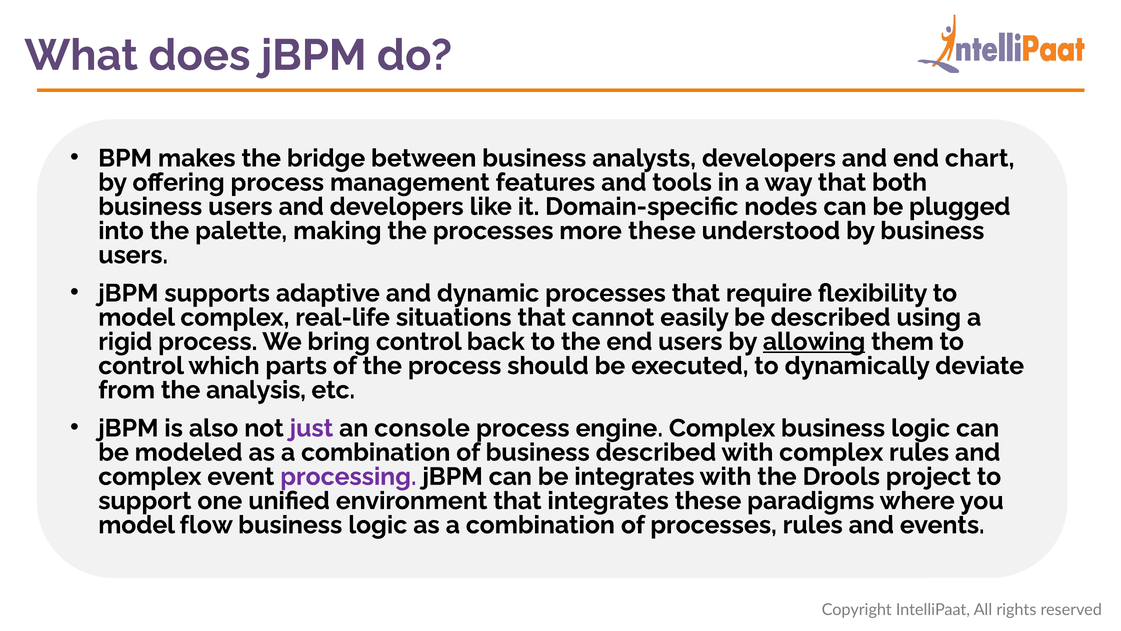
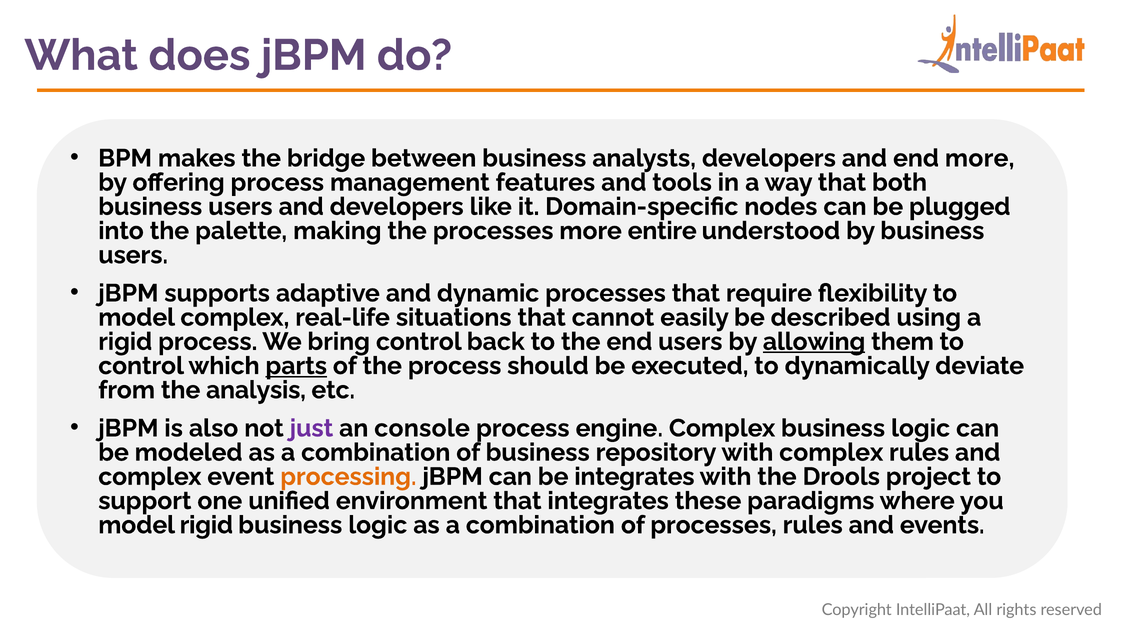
end chart: chart -> more
more these: these -> entire
parts underline: none -> present
business described: described -> repository
processing colour: purple -> orange
model flow: flow -> rigid
